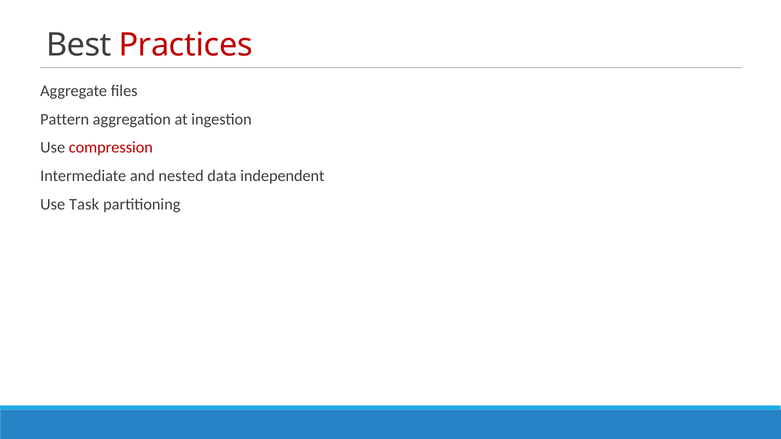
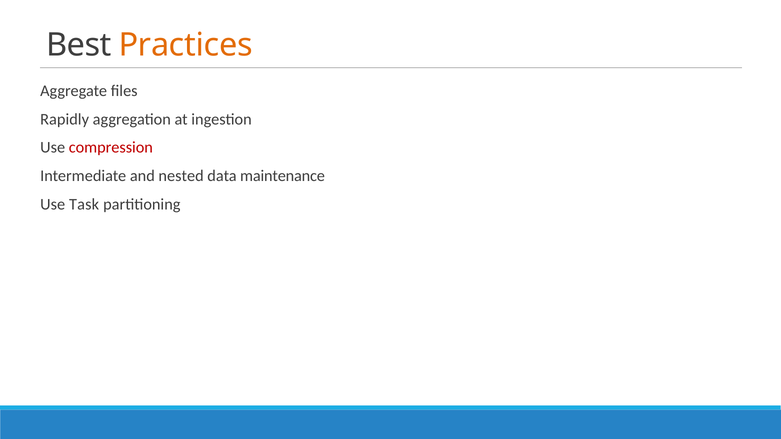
Practices colour: red -> orange
Pattern: Pattern -> Rapidly
independent: independent -> maintenance
